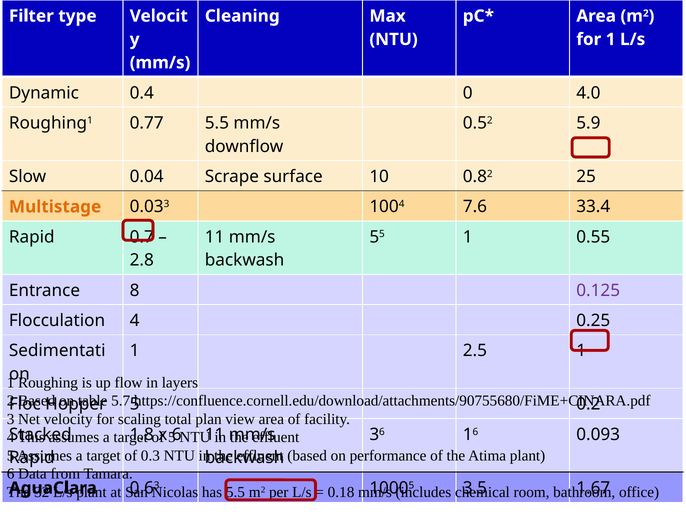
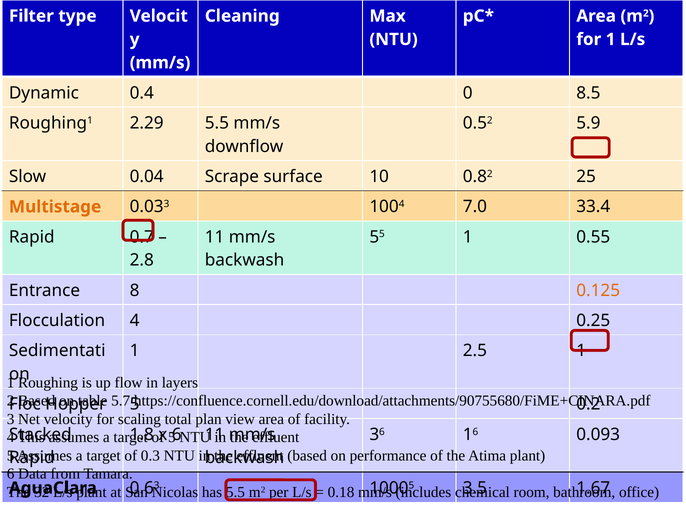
4.0: 4.0 -> 8.5
0.77: 0.77 -> 2.29
7.6: 7.6 -> 7.0
0.125 colour: purple -> orange
